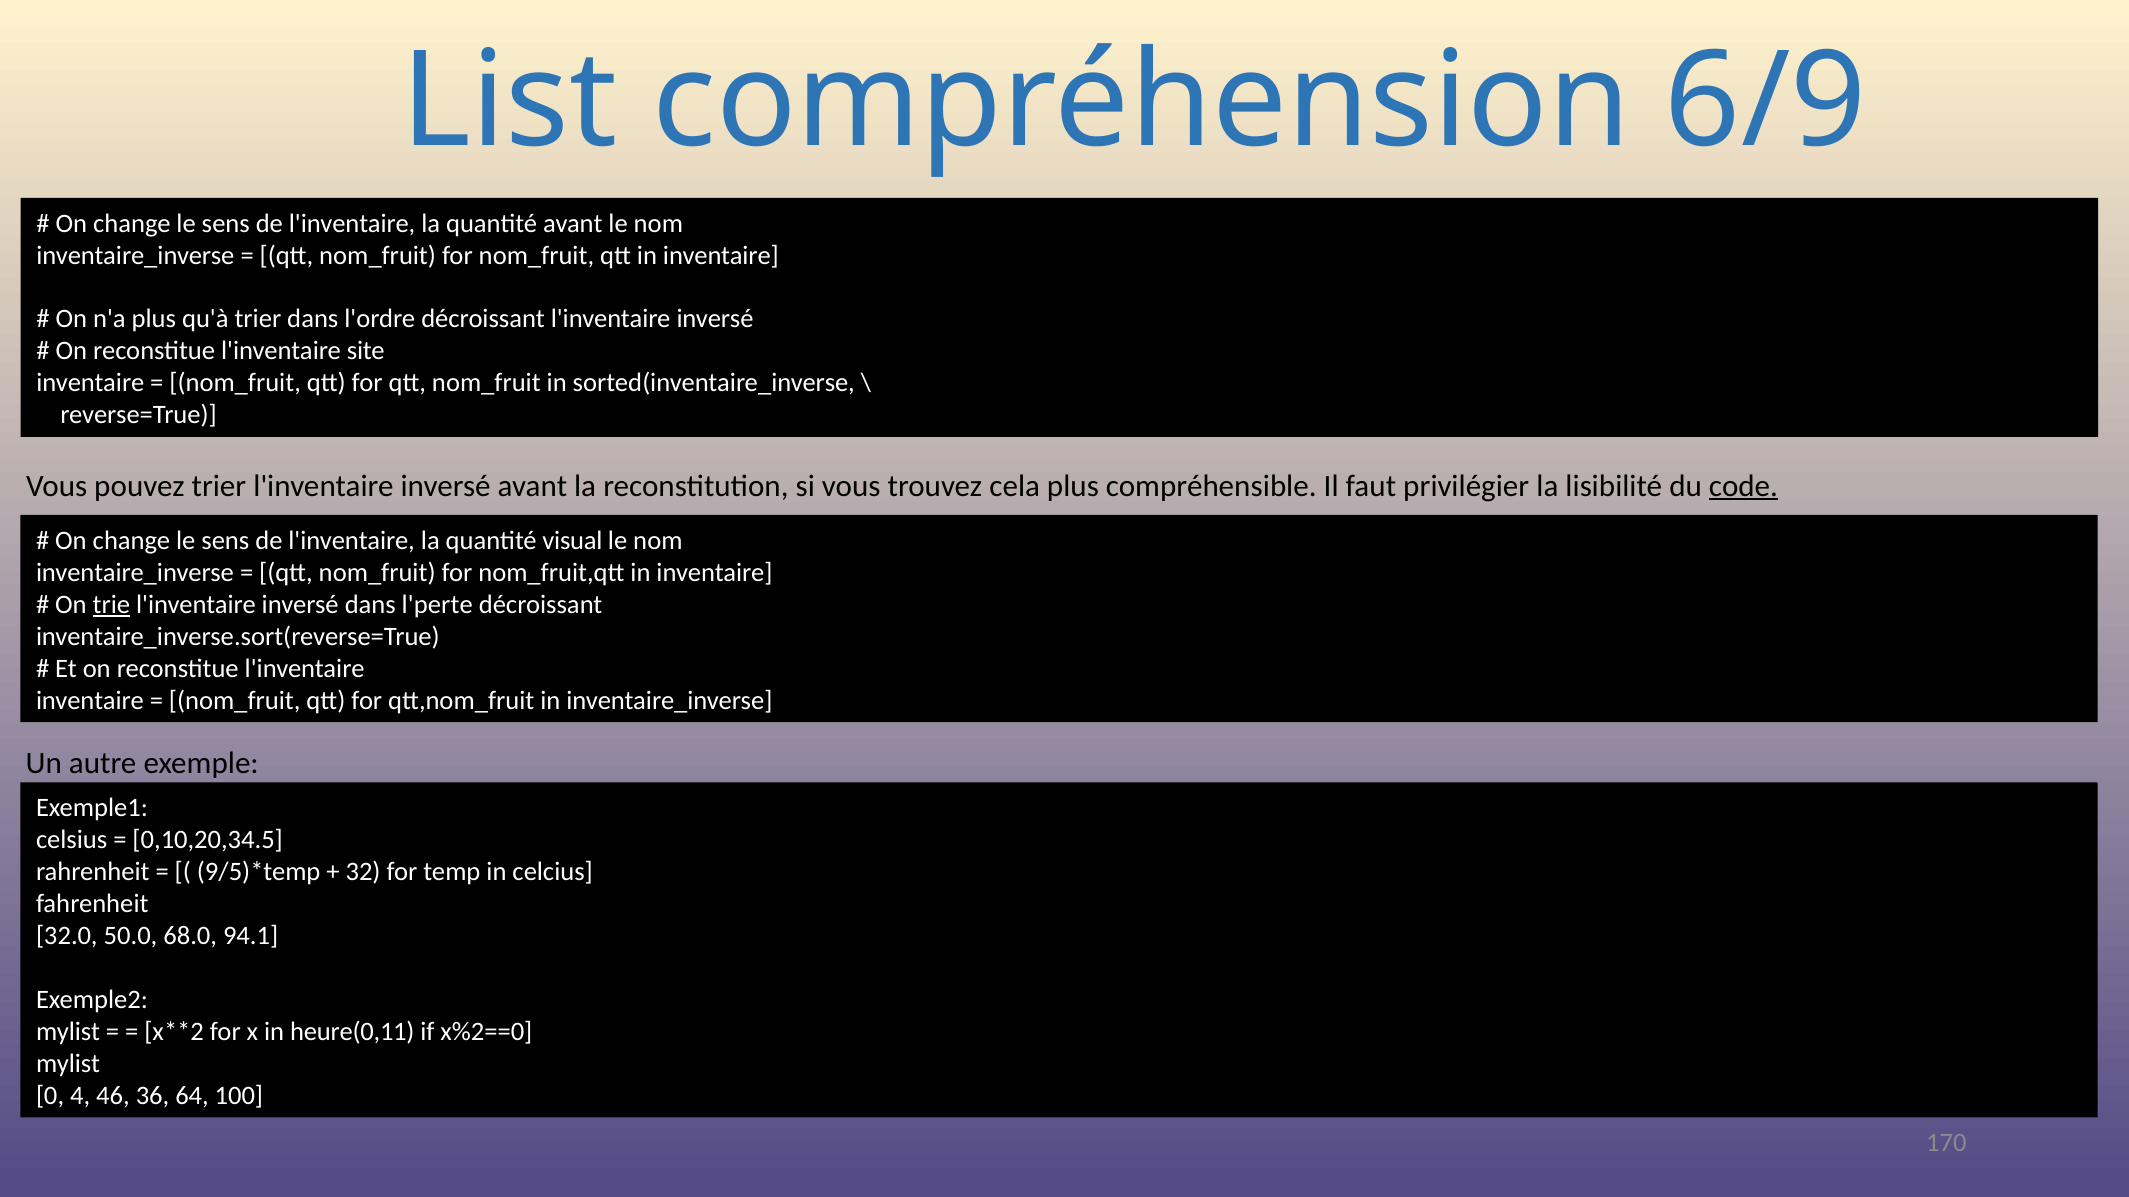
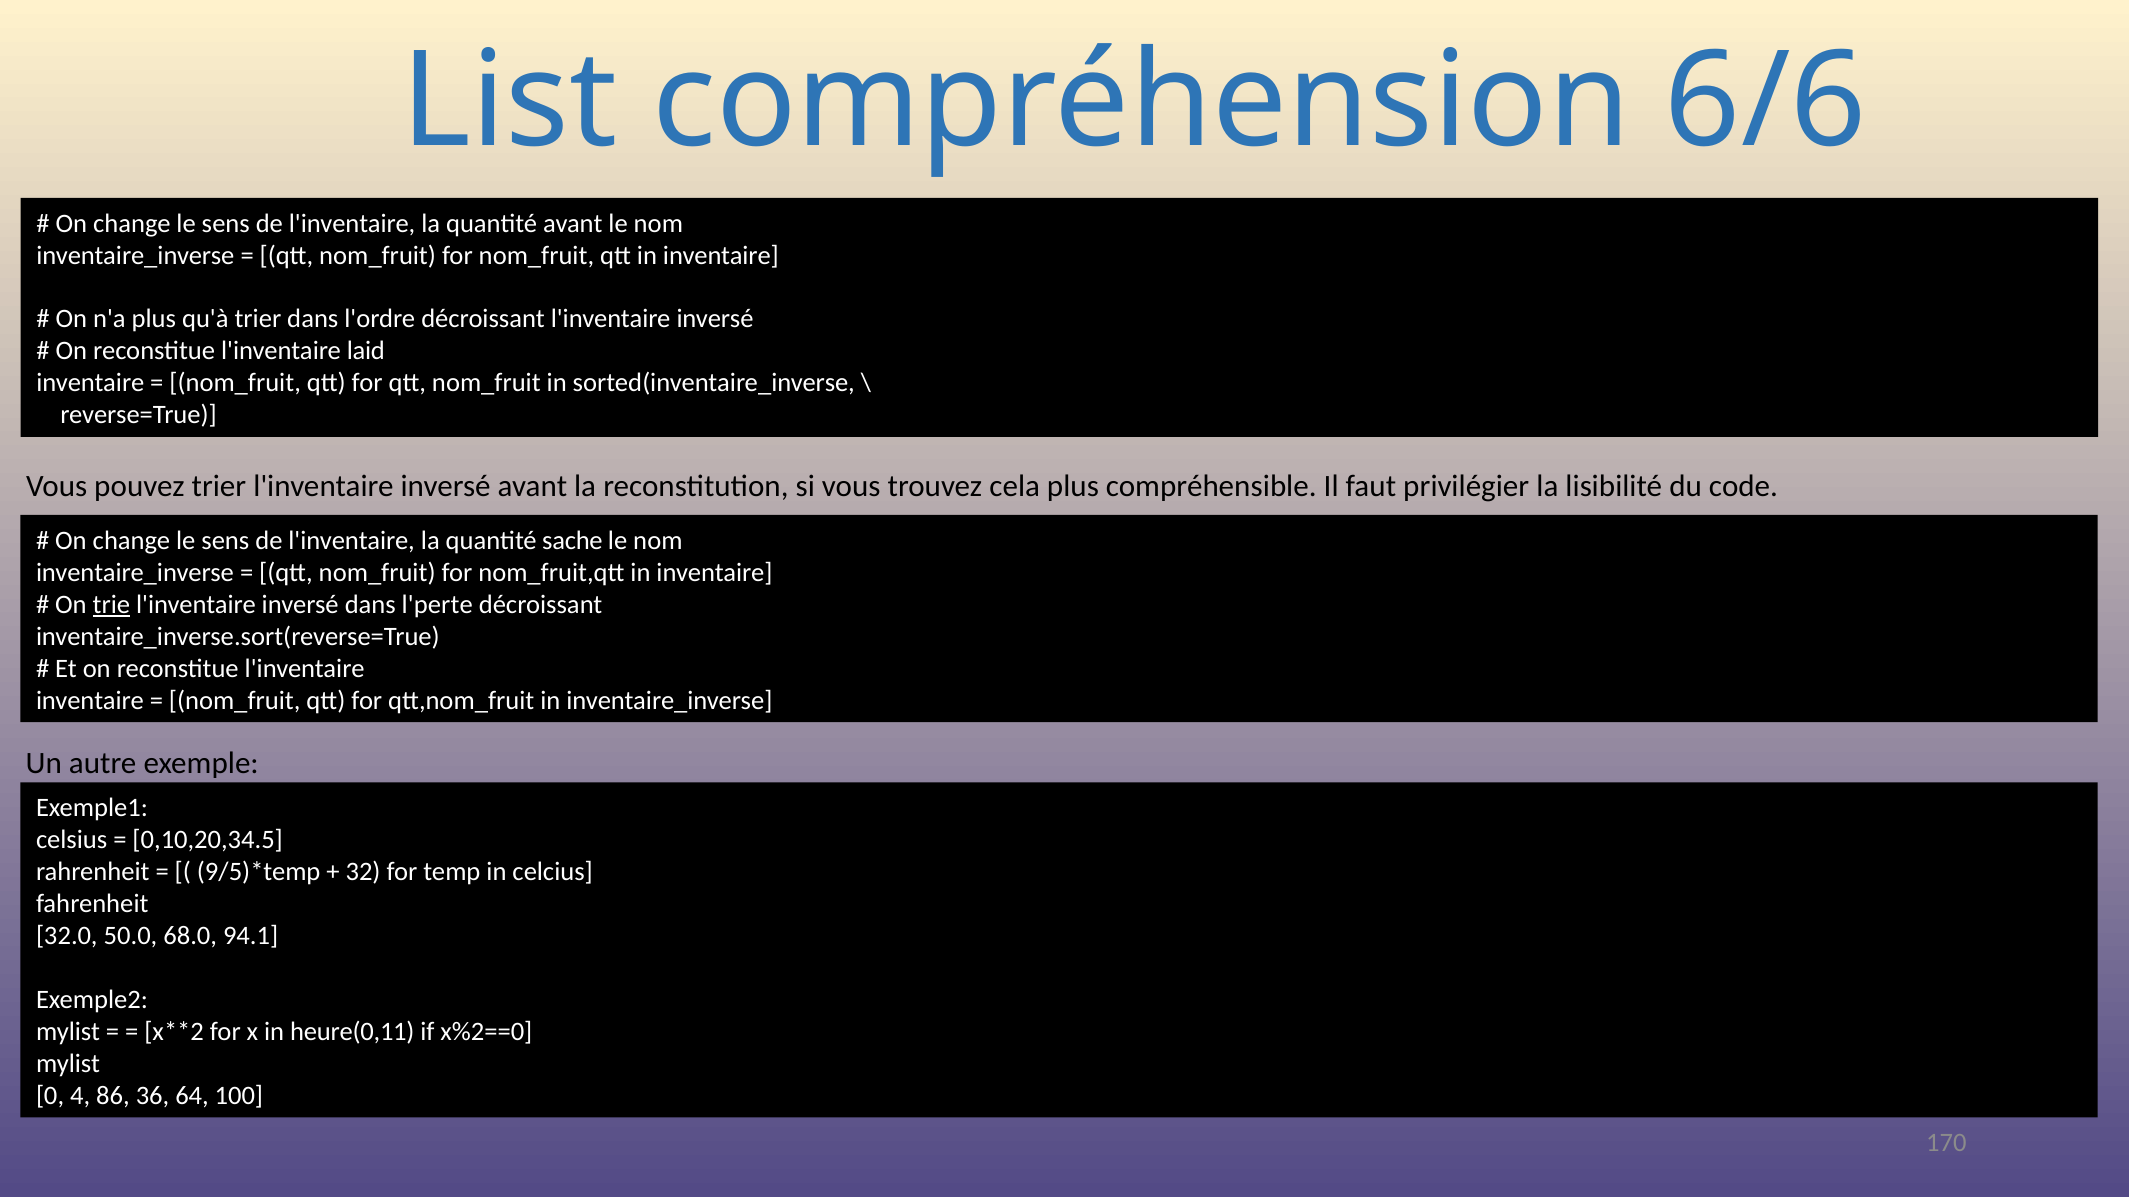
6/9: 6/9 -> 6/6
site: site -> laid
code underline: present -> none
visual: visual -> sache
46: 46 -> 86
